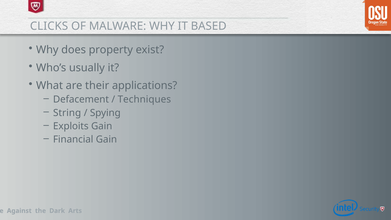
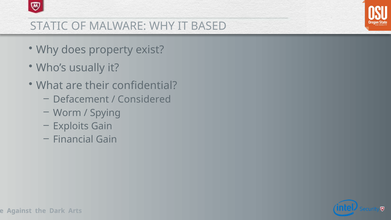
CLICKS: CLICKS -> STATIC
applications: applications -> confidential
Techniques: Techniques -> Considered
String: String -> Worm
